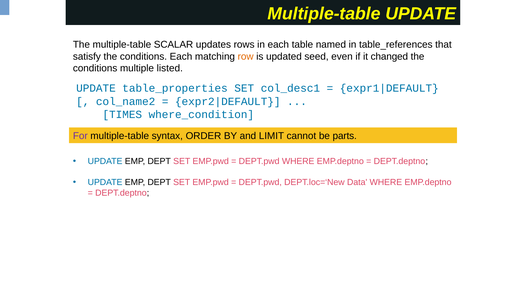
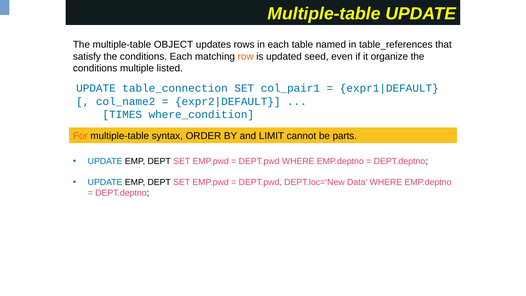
SCALAR: SCALAR -> OBJECT
changed: changed -> organize
table_properties: table_properties -> table_connection
col_desc1: col_desc1 -> col_pair1
For colour: purple -> orange
